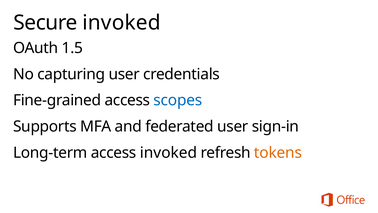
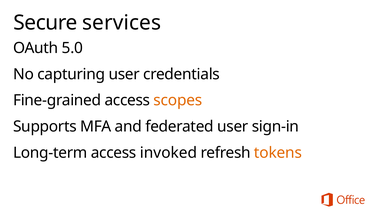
Secure invoked: invoked -> services
1.5: 1.5 -> 5.0
scopes colour: blue -> orange
